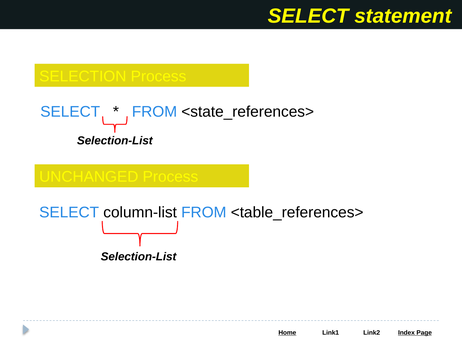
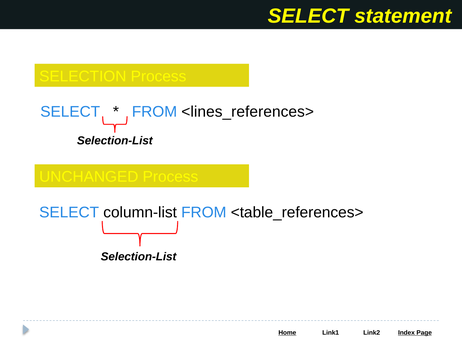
<state_references>: <state_references> -> <lines_references>
